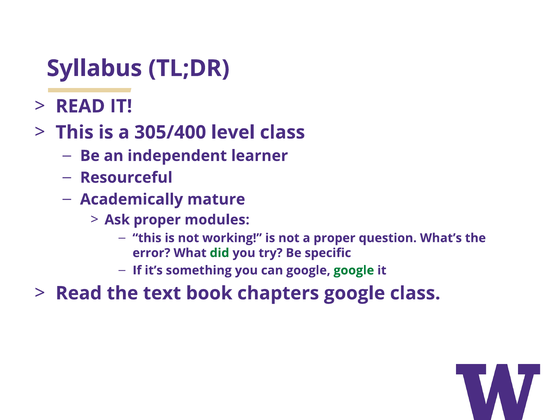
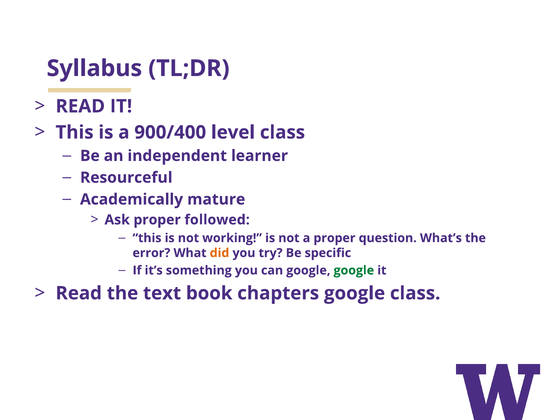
305/400: 305/400 -> 900/400
modules: modules -> followed
did colour: green -> orange
